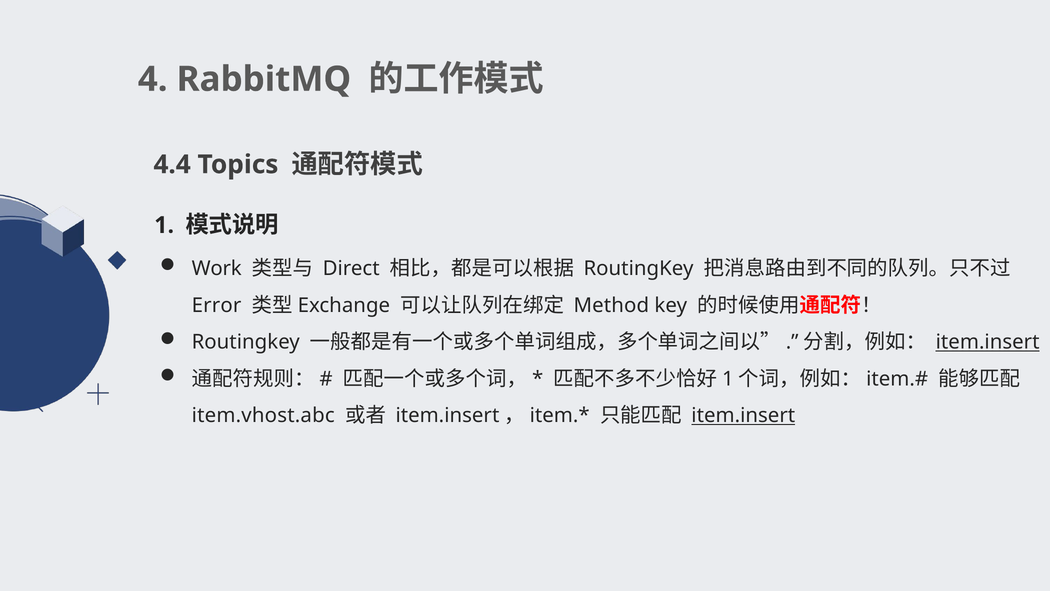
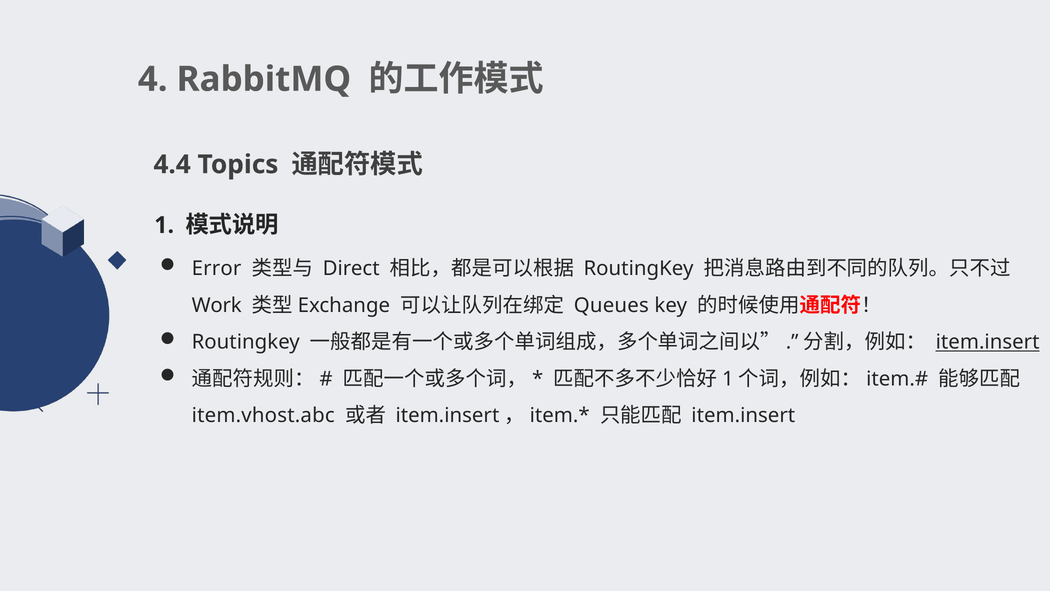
Work: Work -> Error
Error: Error -> Work
Method: Method -> Queues
item.insert at (743, 415) underline: present -> none
